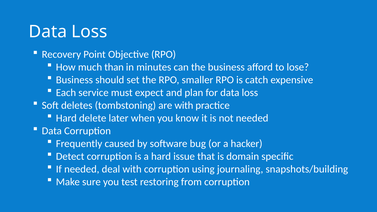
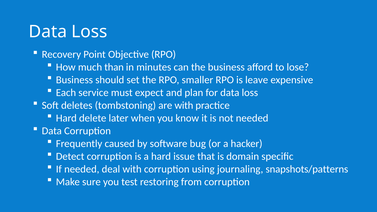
catch: catch -> leave
snapshots/building: snapshots/building -> snapshots/patterns
